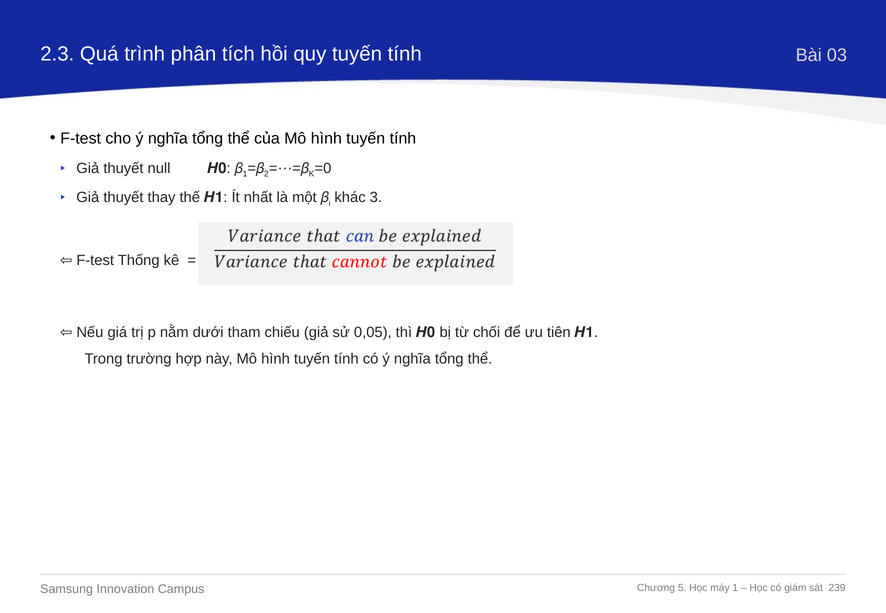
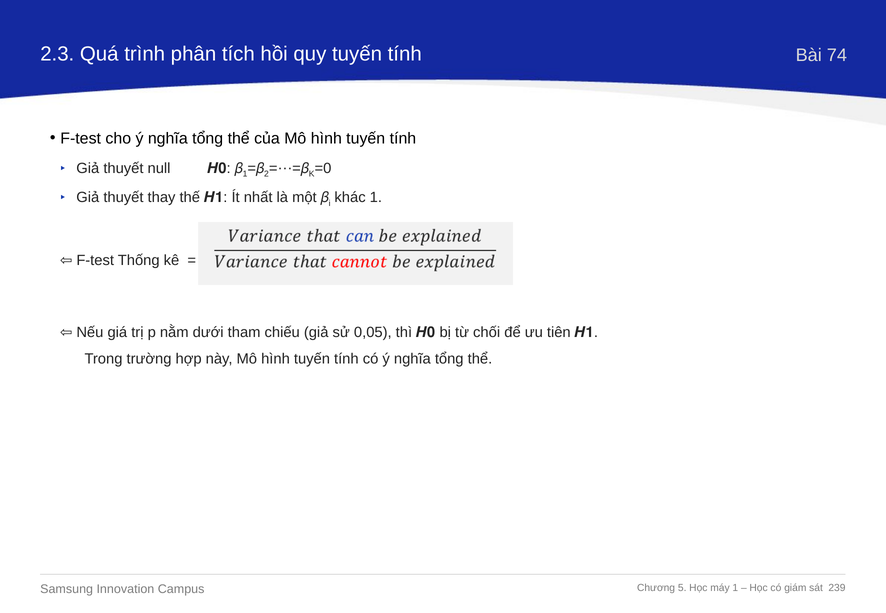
03: 03 -> 74
khác 3: 3 -> 1
